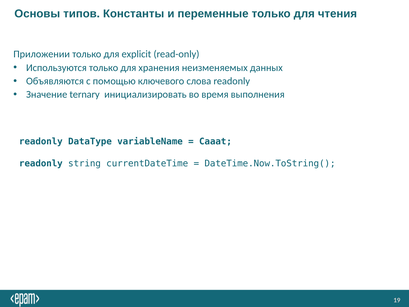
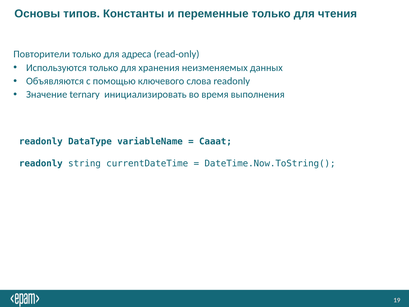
Приложении: Приложении -> Повторители
explicit: explicit -> адреса
